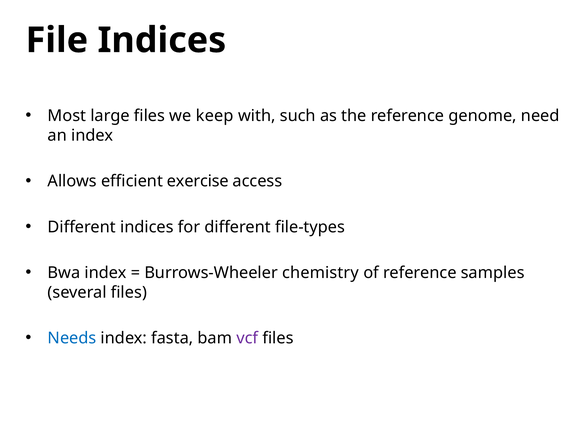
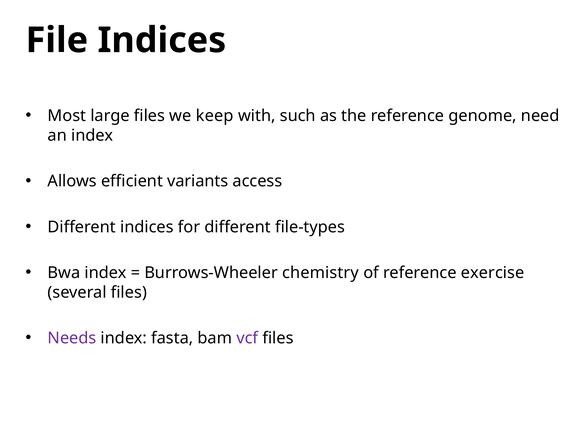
exercise: exercise -> variants
samples: samples -> exercise
Needs colour: blue -> purple
